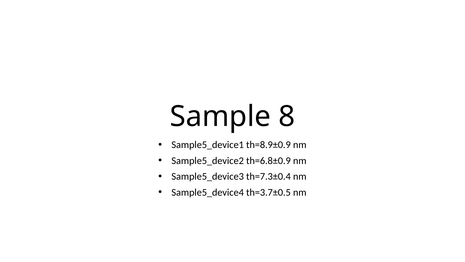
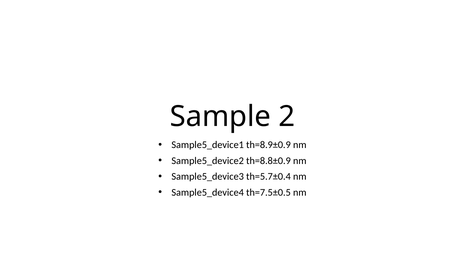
8: 8 -> 2
th=6.8±0.9: th=6.8±0.9 -> th=8.8±0.9
th=7.3±0.4: th=7.3±0.4 -> th=5.7±0.4
th=3.7±0.5: th=3.7±0.5 -> th=7.5±0.5
